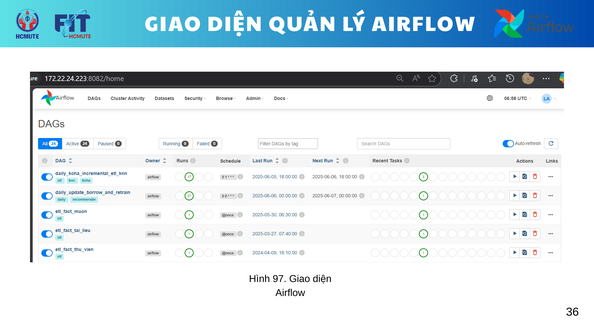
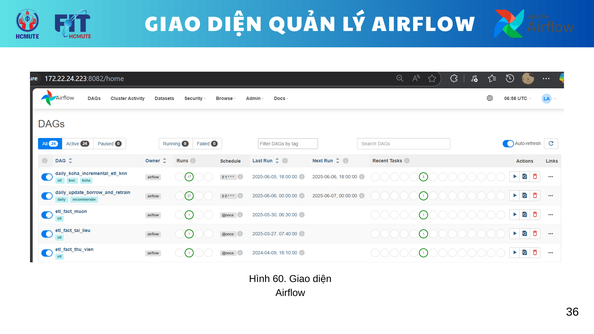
97: 97 -> 60
